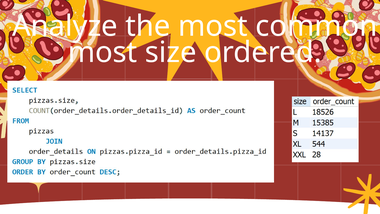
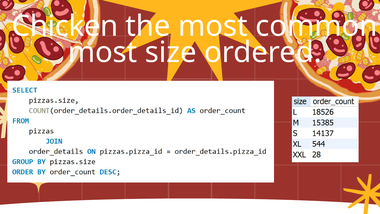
Analyze: Analyze -> Chicken
